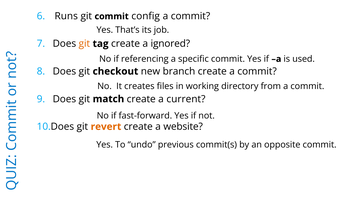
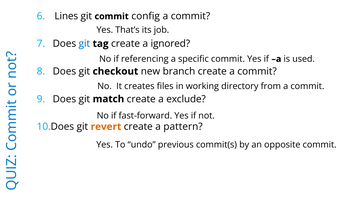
Runs: Runs -> Lines
git at (84, 44) colour: orange -> blue
current: current -> exclude
website: website -> pattern
